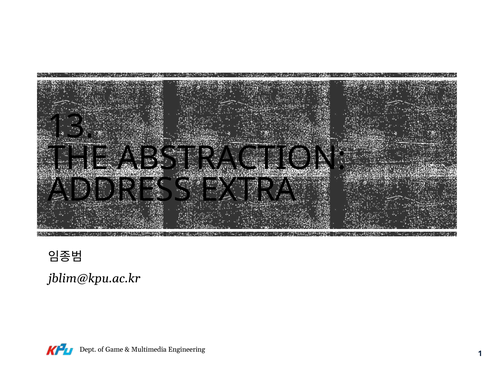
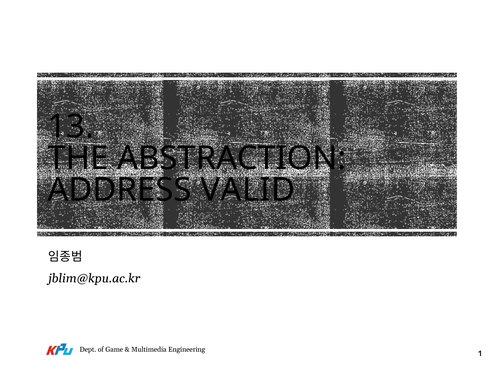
EXTRA: EXTRA -> VALID
